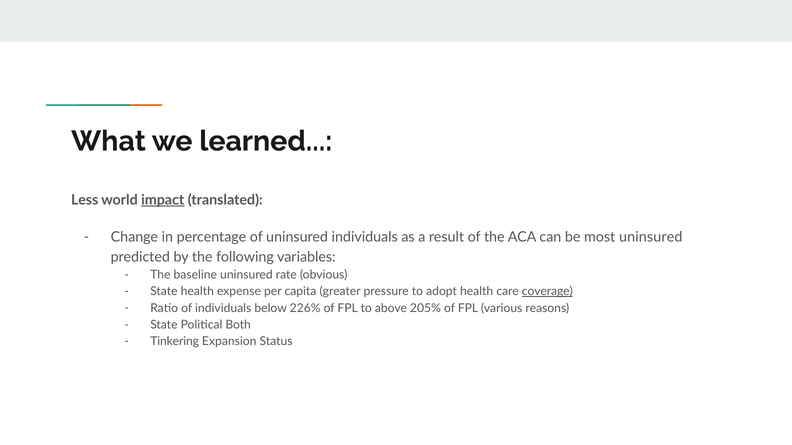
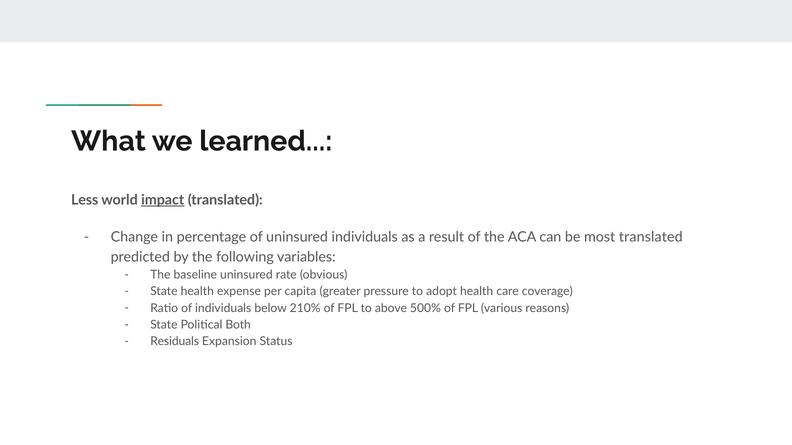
most uninsured: uninsured -> translated
coverage underline: present -> none
226%: 226% -> 210%
205%: 205% -> 500%
Tinkering: Tinkering -> Residuals
